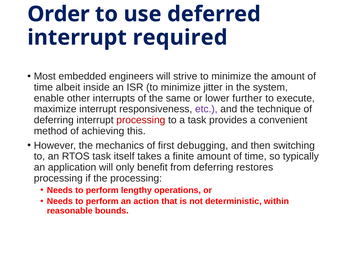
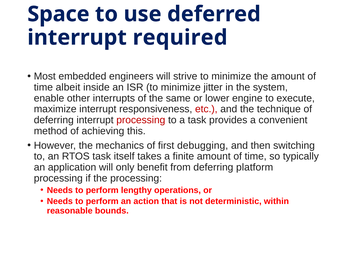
Order: Order -> Space
further: further -> engine
etc colour: purple -> red
restores: restores -> platform
